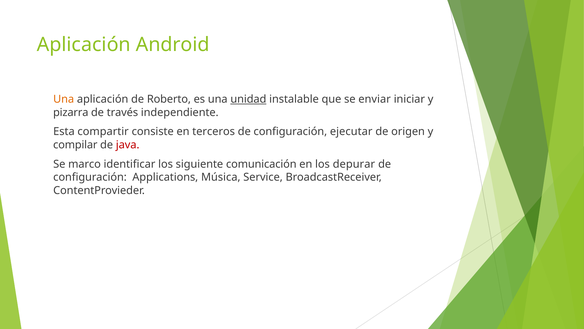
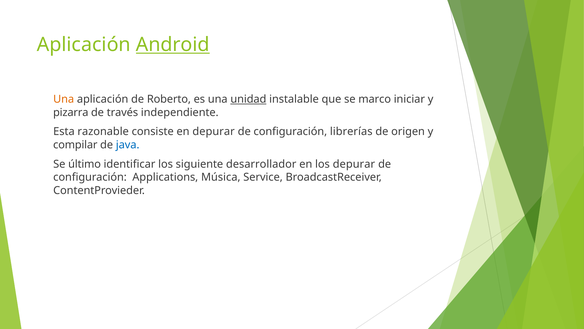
Android underline: none -> present
enviar: enviar -> marco
compartir: compartir -> razonable
en terceros: terceros -> depurar
ejecutar: ejecutar -> librerías
java colour: red -> blue
marco: marco -> último
comunicación: comunicación -> desarrollador
